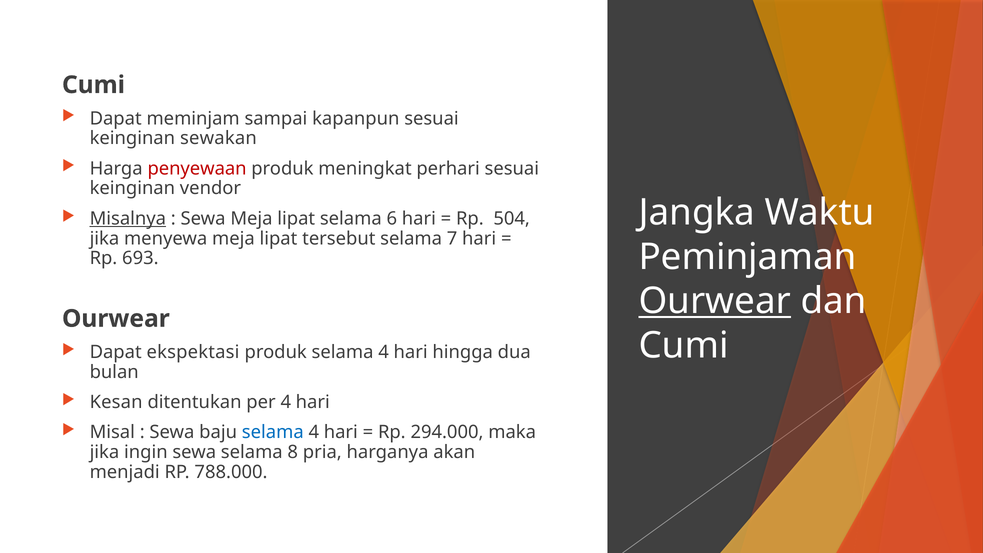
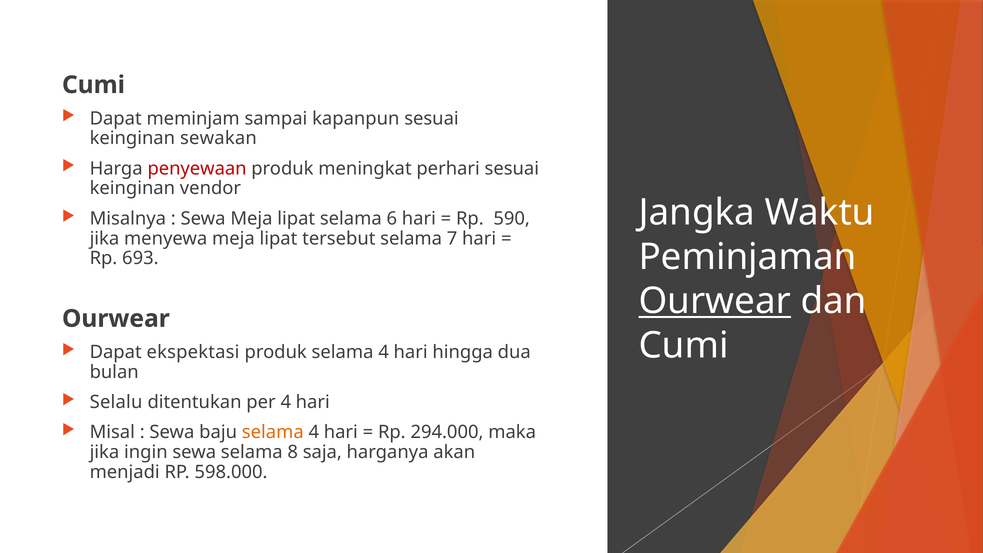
Misalnya underline: present -> none
504: 504 -> 590
Kesan: Kesan -> Selalu
selama at (273, 432) colour: blue -> orange
pria: pria -> saja
788.000: 788.000 -> 598.000
